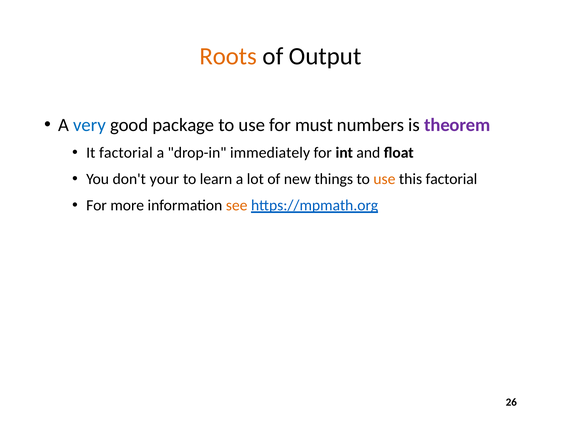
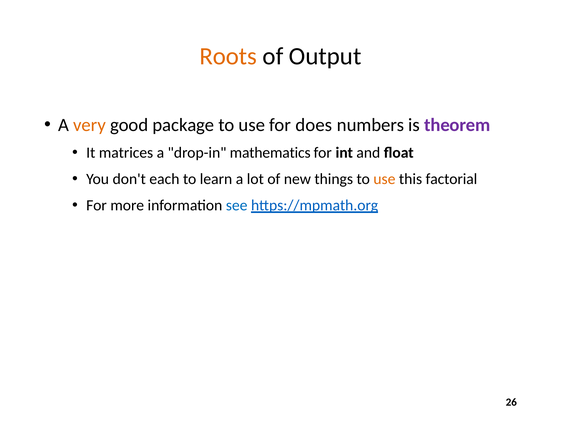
very colour: blue -> orange
must: must -> does
It factorial: factorial -> matrices
immediately: immediately -> mathematics
your: your -> each
see colour: orange -> blue
